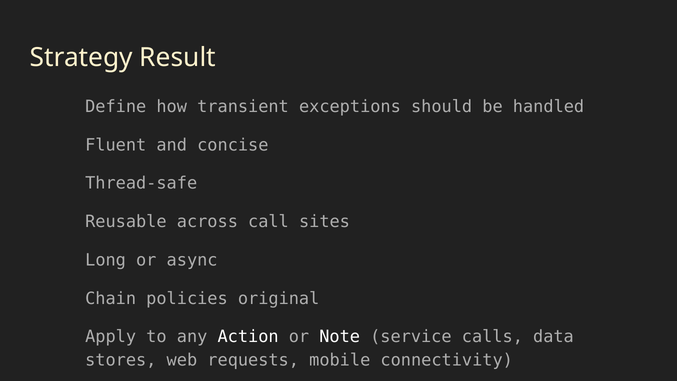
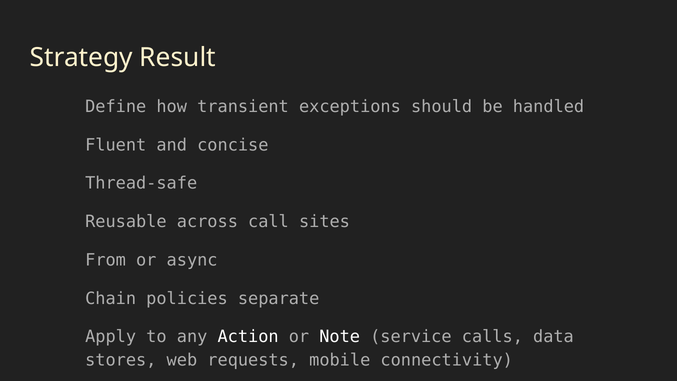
Long: Long -> From
original: original -> separate
